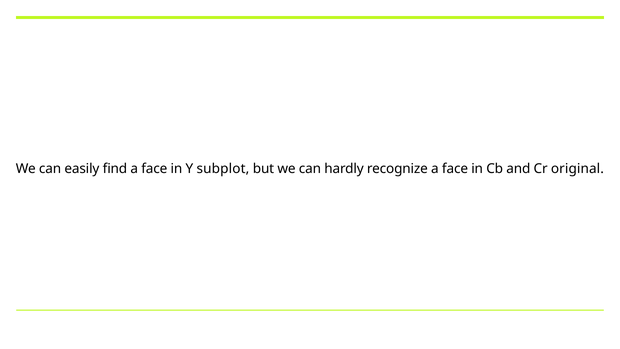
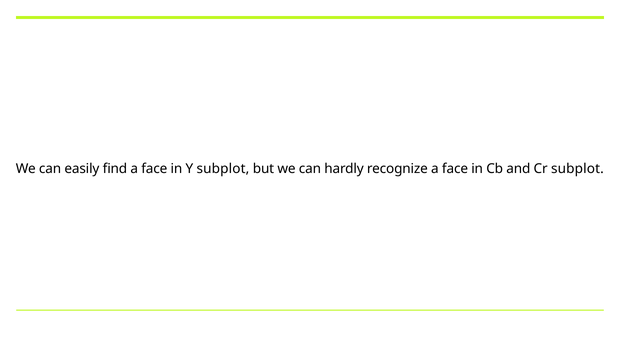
Cr original: original -> subplot
